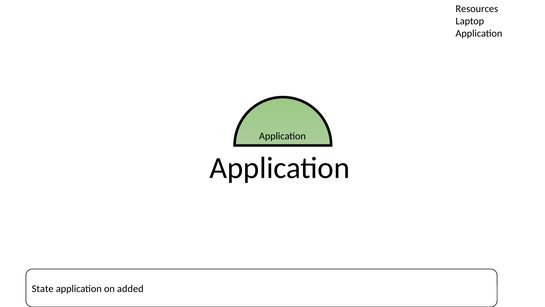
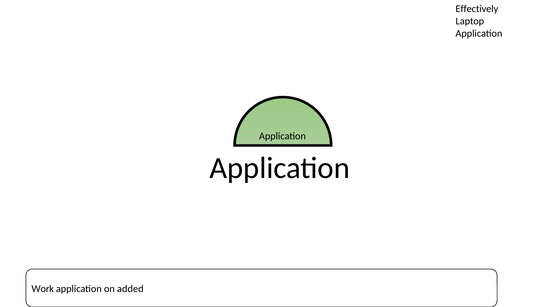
Resources: Resources -> Effectively
State: State -> Work
